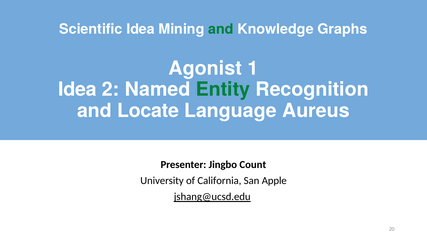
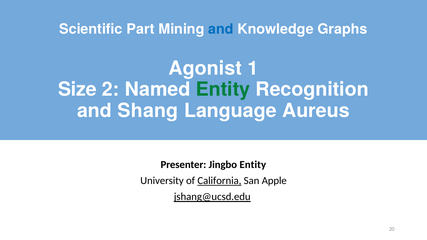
Scientific Idea: Idea -> Part
and at (221, 29) colour: green -> blue
Idea at (77, 90): Idea -> Size
Locate: Locate -> Shang
Jingbo Count: Count -> Entity
California underline: none -> present
